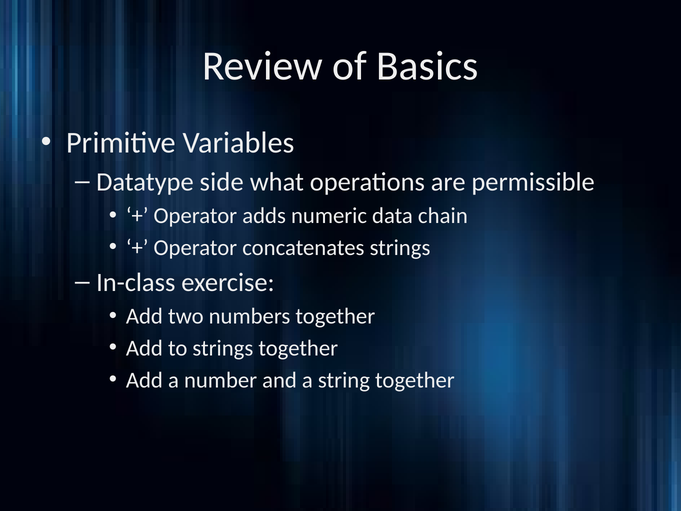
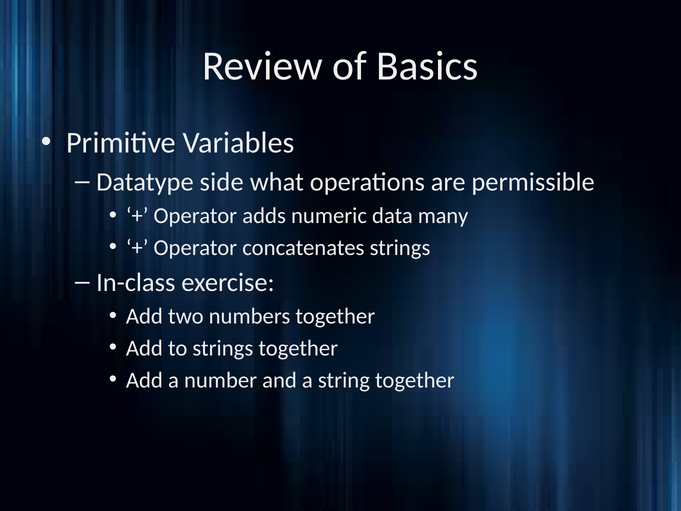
chain: chain -> many
